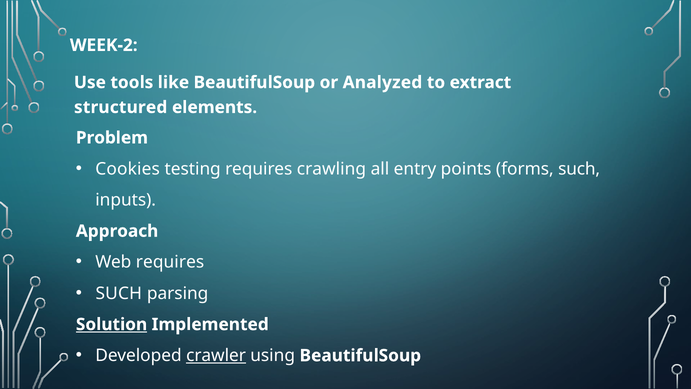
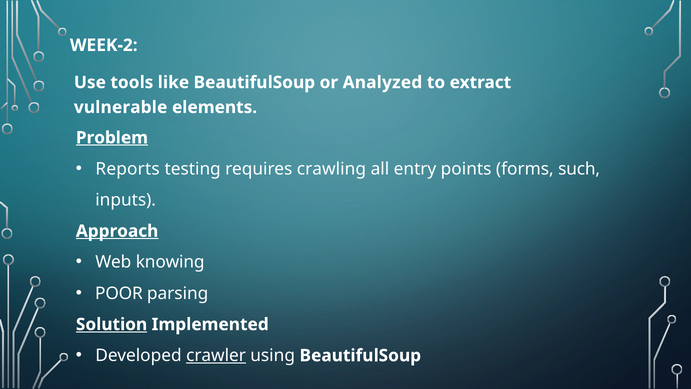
structured: structured -> vulnerable
Problem underline: none -> present
Cookies: Cookies -> Reports
Approach underline: none -> present
Web requires: requires -> knowing
SUCH at (119, 293): SUCH -> POOR
